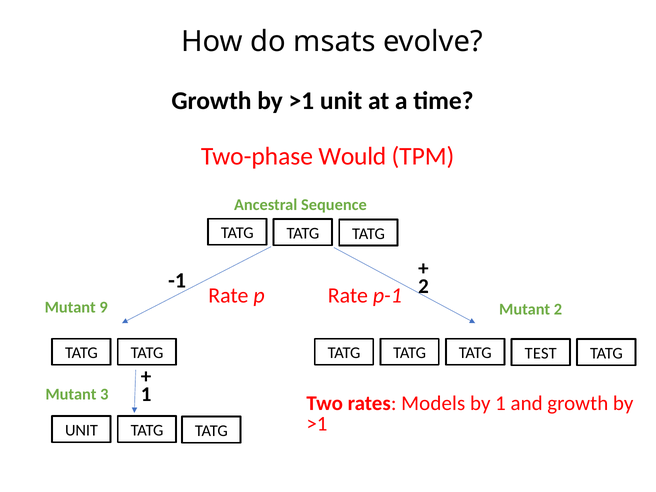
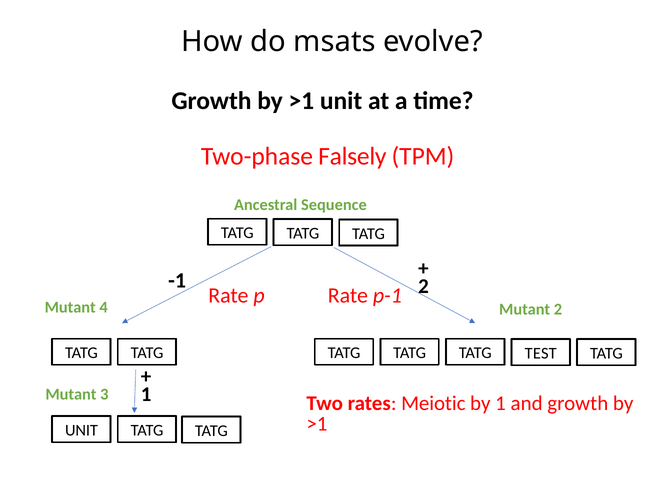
Would: Would -> Falsely
9: 9 -> 4
Models: Models -> Meiotic
